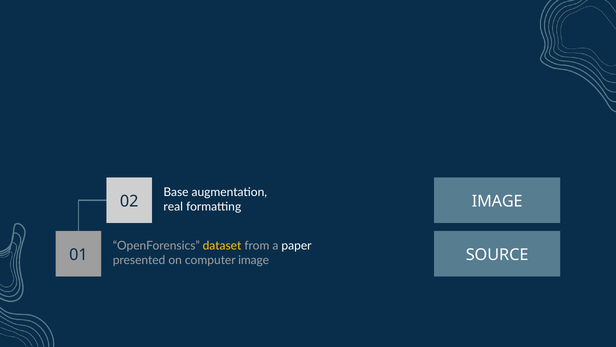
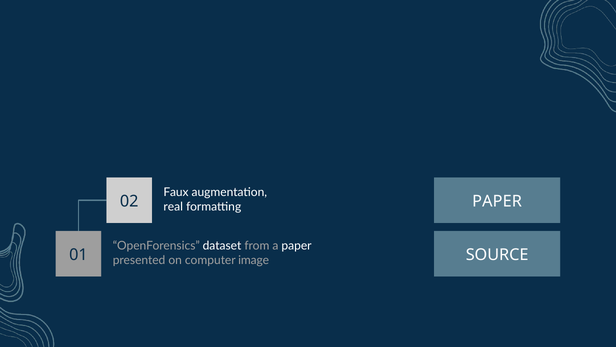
Base: Base -> Faux
02 IMAGE: IMAGE -> PAPER
dataset colour: yellow -> white
